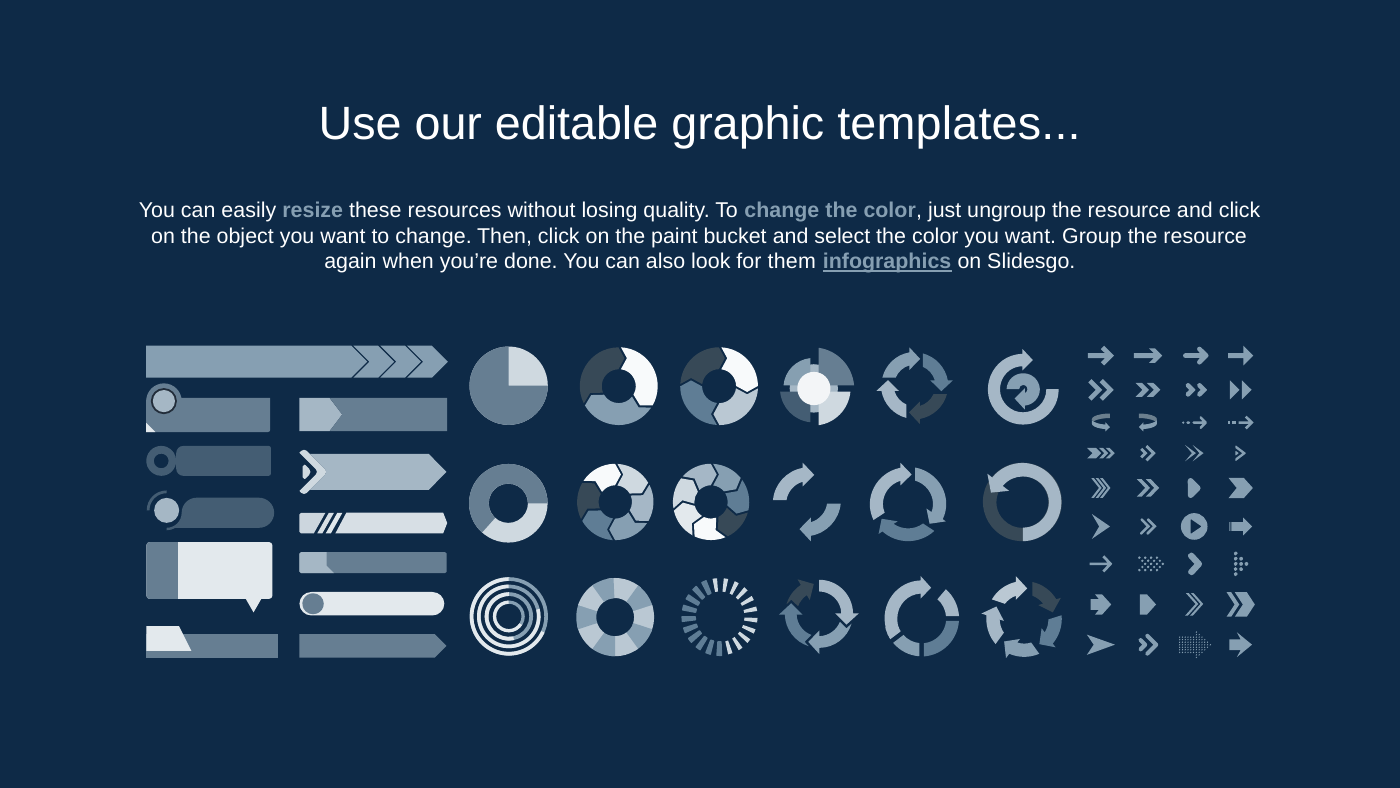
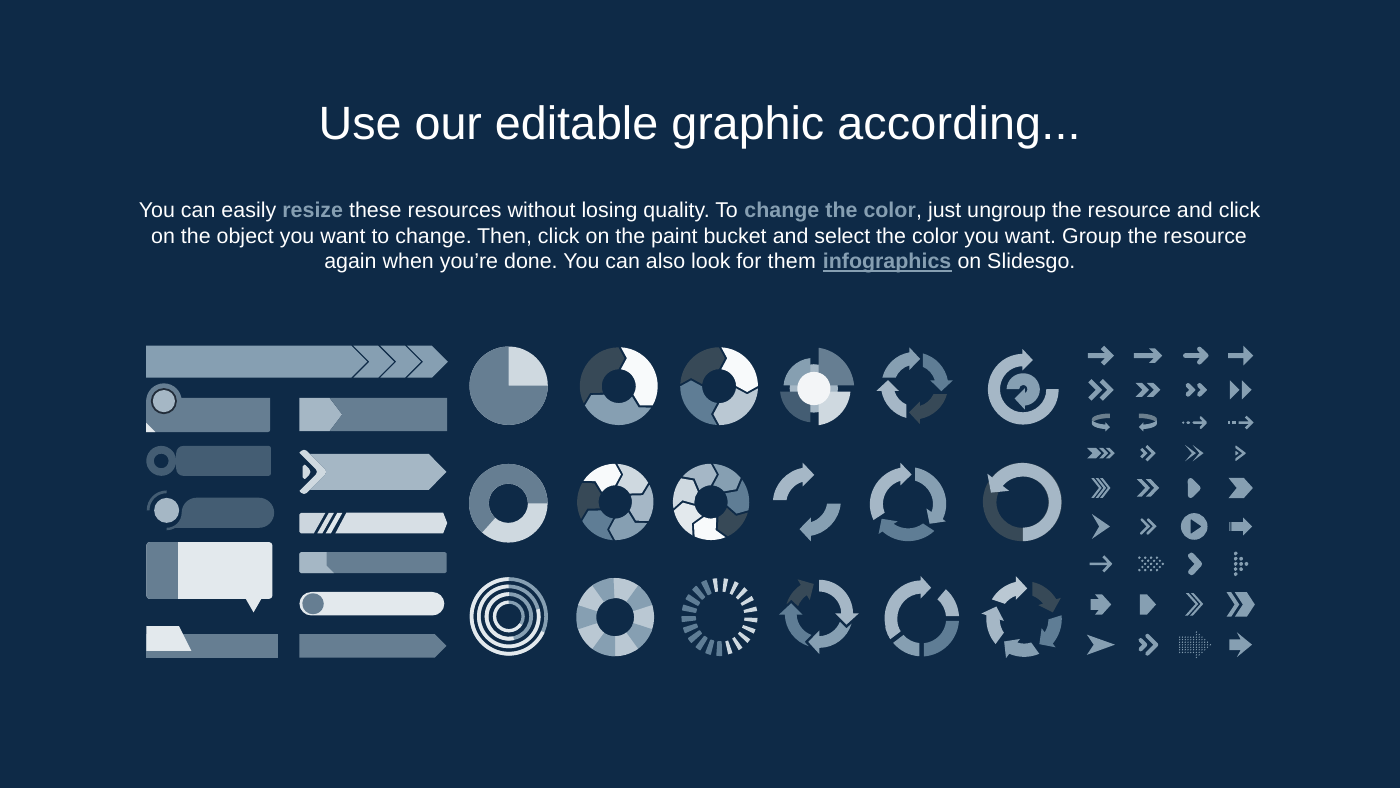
templates: templates -> according
